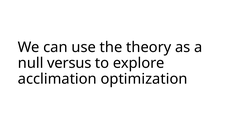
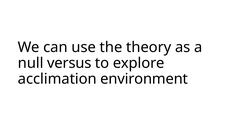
optimization: optimization -> environment
